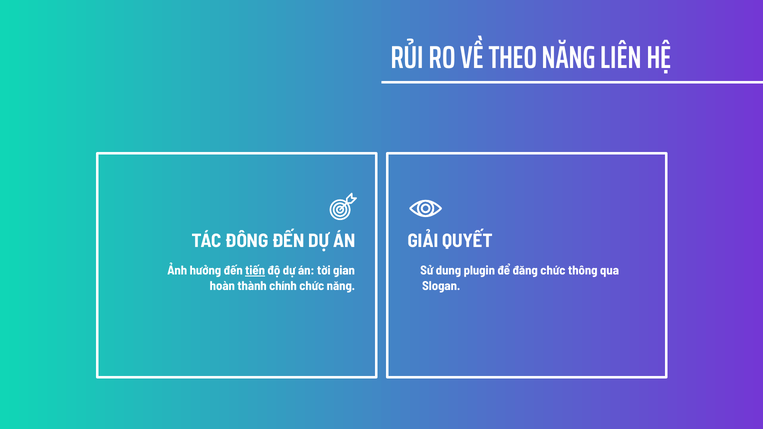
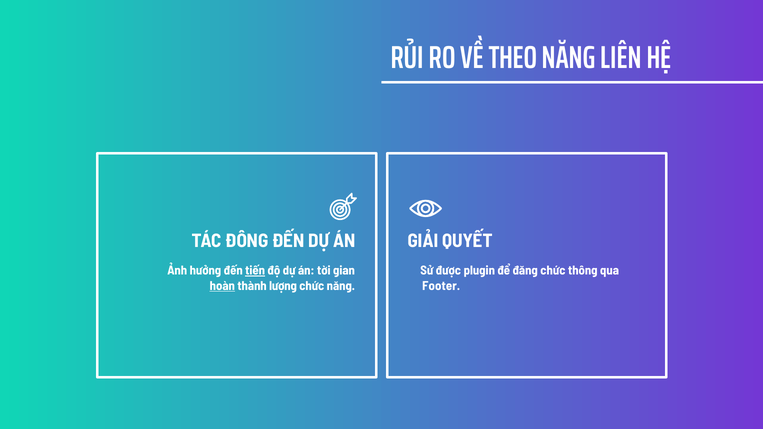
dung: dung -> được
hoàn underline: none -> present
chính: chính -> lượng
Slogan: Slogan -> Footer
